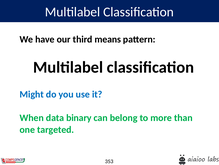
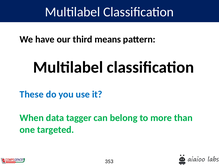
Might: Might -> These
binary: binary -> tagger
